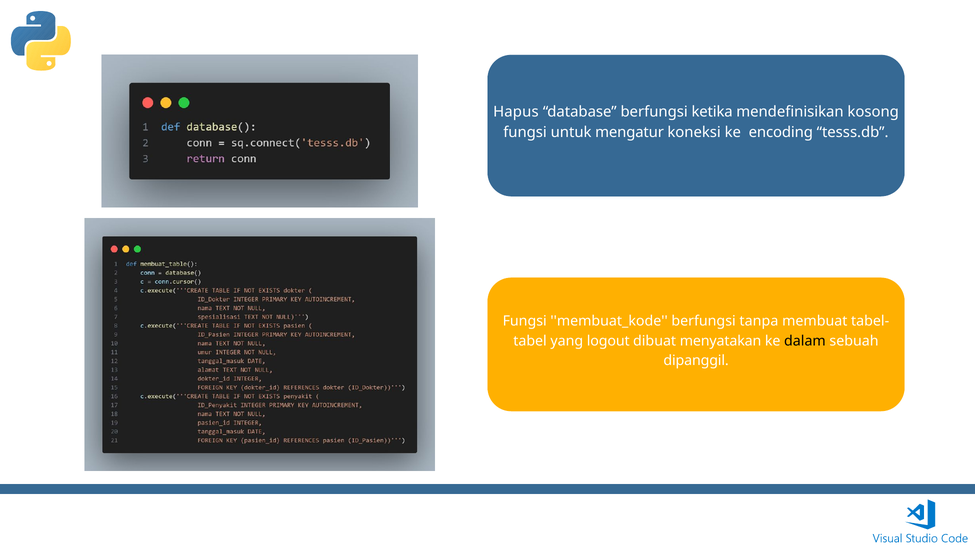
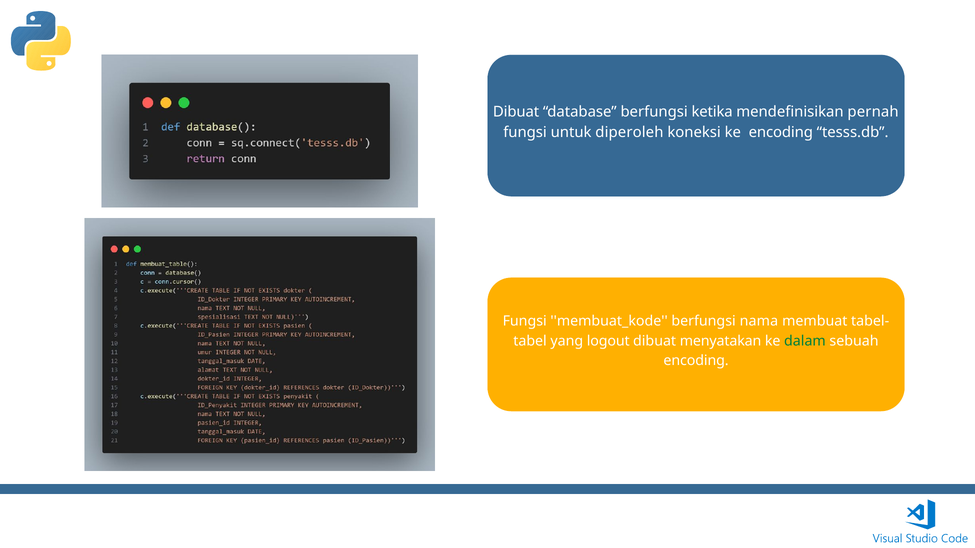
Hapus at (516, 112): Hapus -> Dibuat
kosong: kosong -> pernah
mengatur: mengatur -> diperoleh
tanpa: tanpa -> nama
dalam colour: black -> green
dipanggil at (696, 361): dipanggil -> encoding
